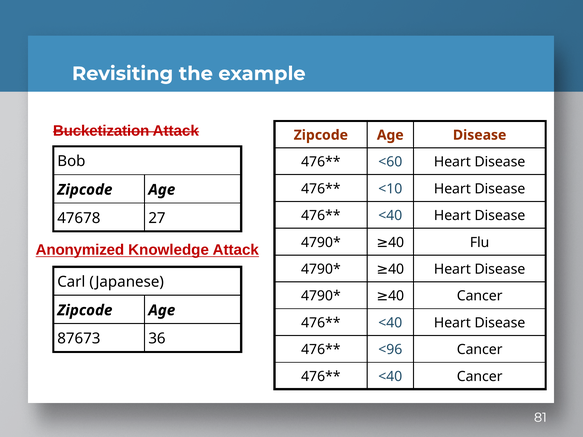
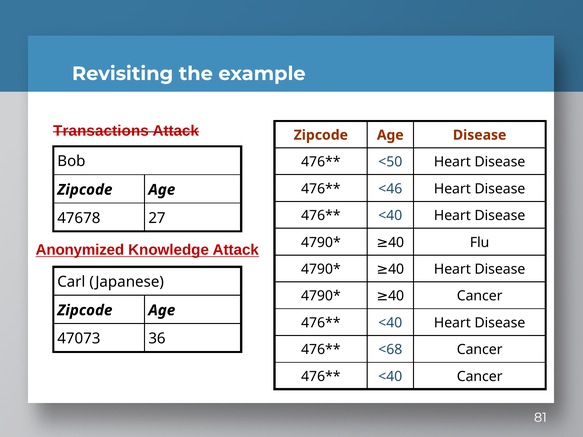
Bucketization: Bucketization -> Transactions
<60: <60 -> <50
<10: <10 -> <46
87673: 87673 -> 47073
<96: <96 -> <68
